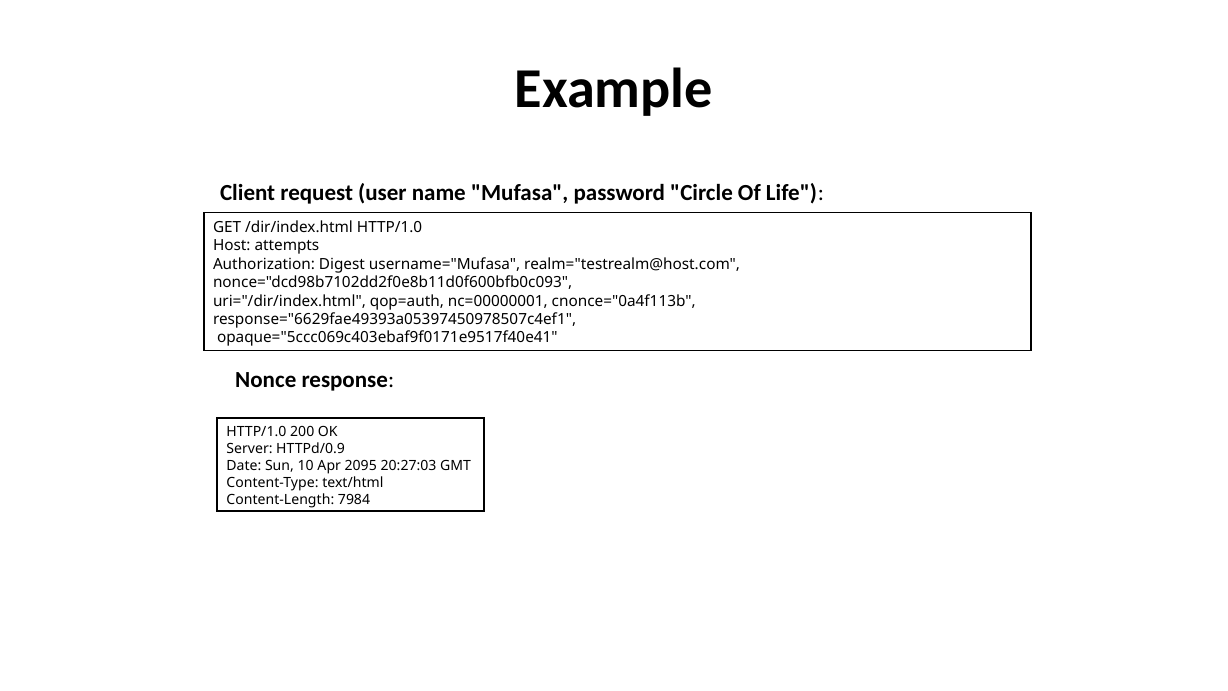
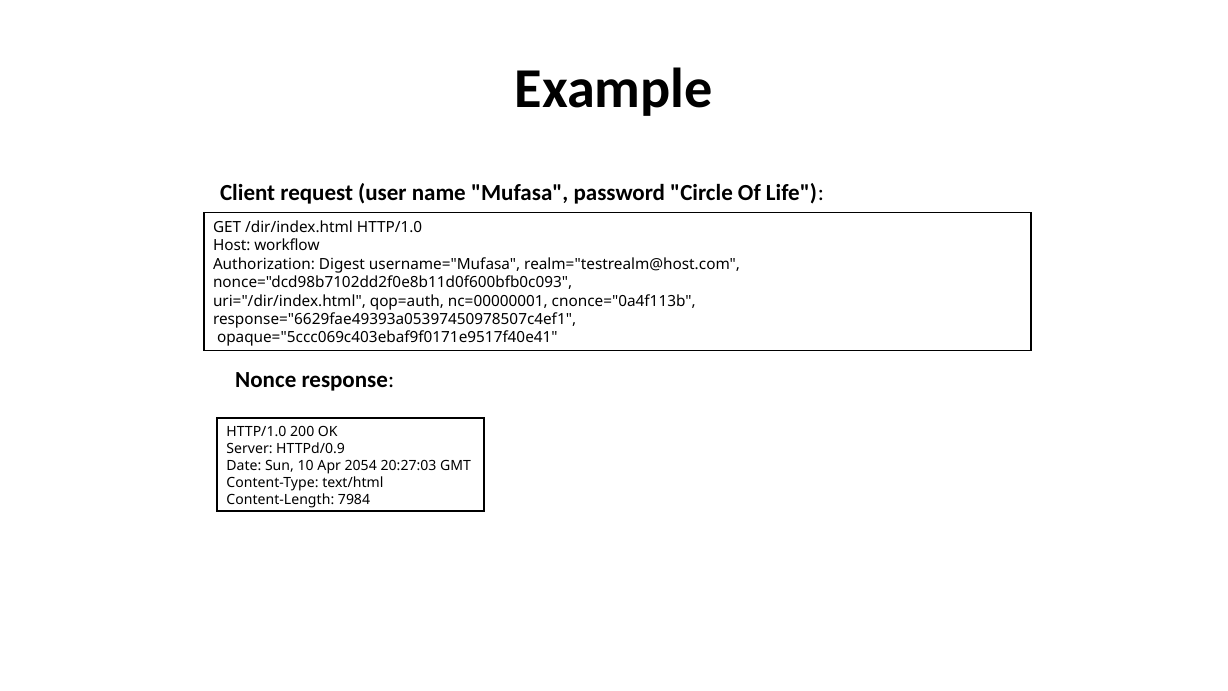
attempts: attempts -> workflow
2095: 2095 -> 2054
